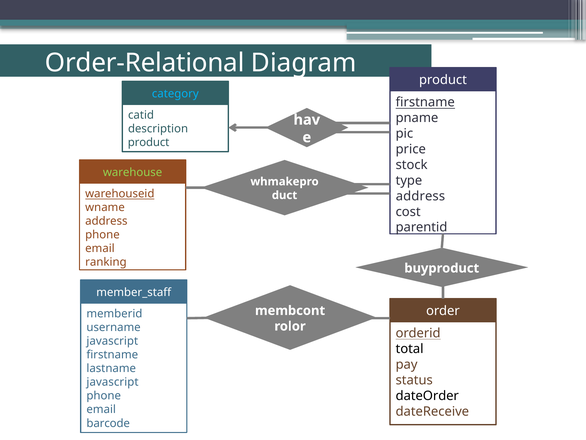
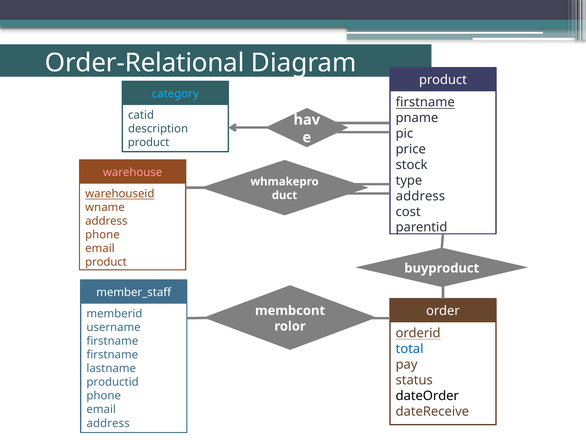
warehouse colour: light green -> pink
ranking at (106, 262): ranking -> product
javascript at (112, 341): javascript -> firstname
total colour: black -> blue
javascript at (113, 382): javascript -> productid
barcode at (108, 423): barcode -> address
